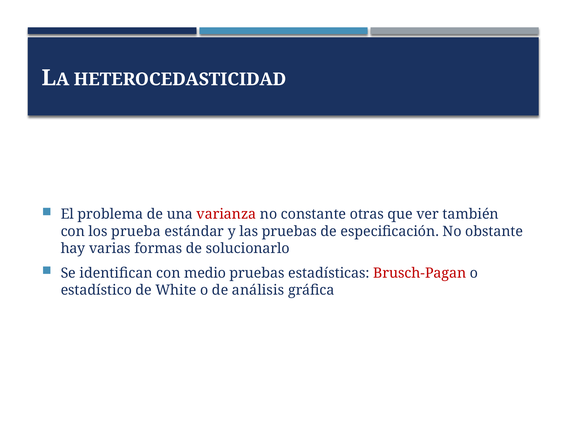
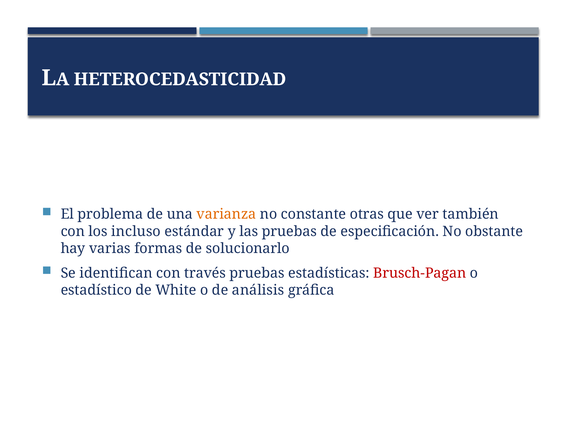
varianza colour: red -> orange
prueba: prueba -> incluso
medio: medio -> través
